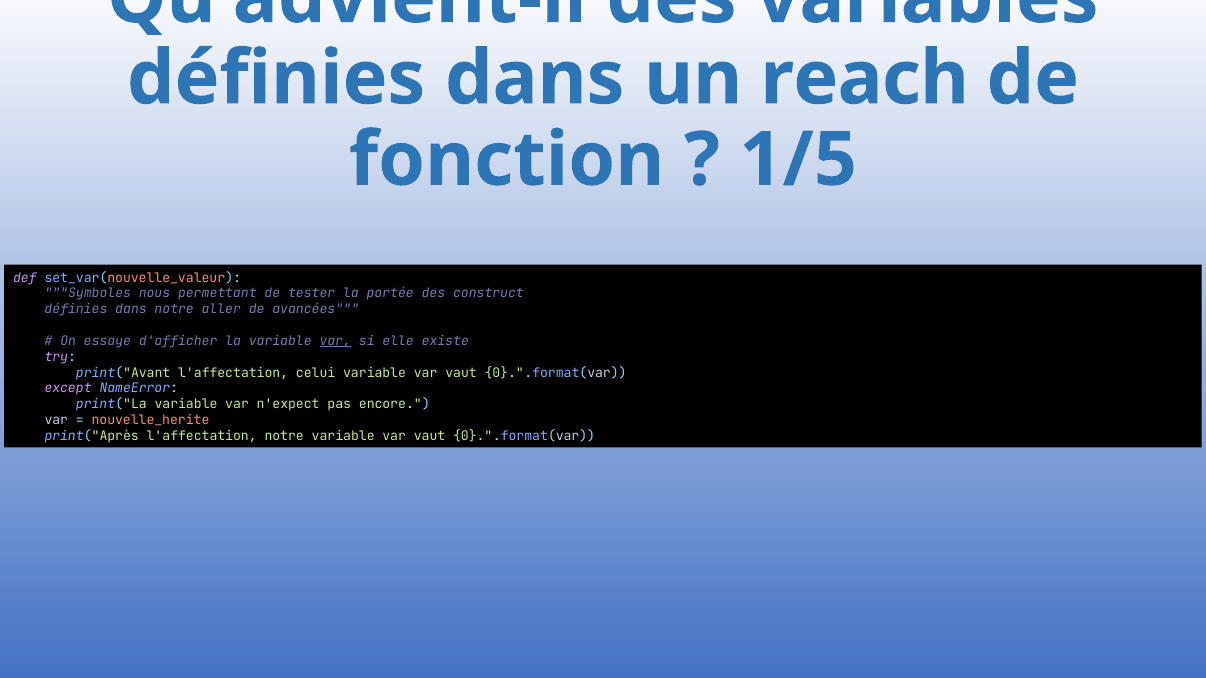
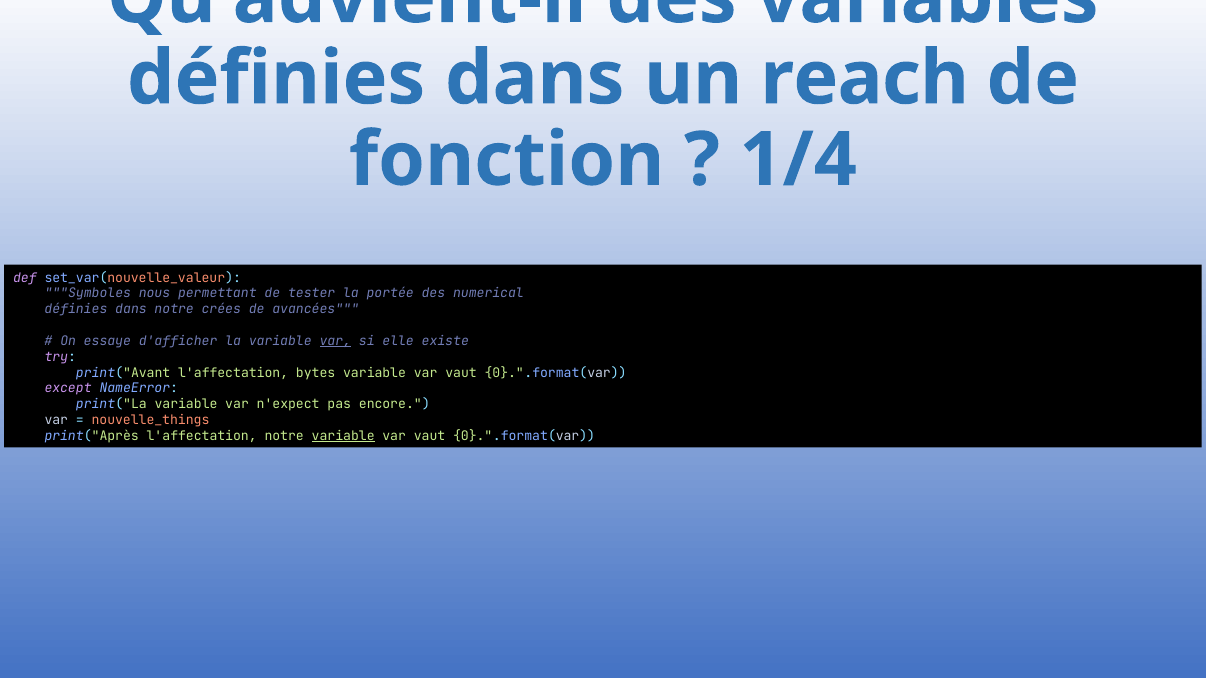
1/5: 1/5 -> 1/4
construct: construct -> numerical
aller: aller -> crées
celui: celui -> bytes
nouvelle_herite: nouvelle_herite -> nouvelle_things
variable at (343, 436) underline: none -> present
